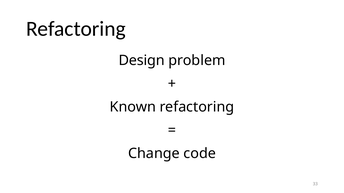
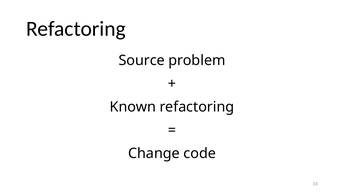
Design: Design -> Source
